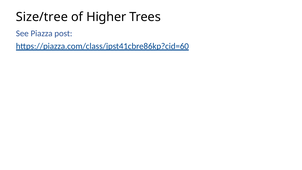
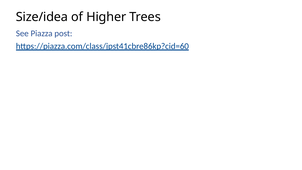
Size/tree: Size/tree -> Size/idea
